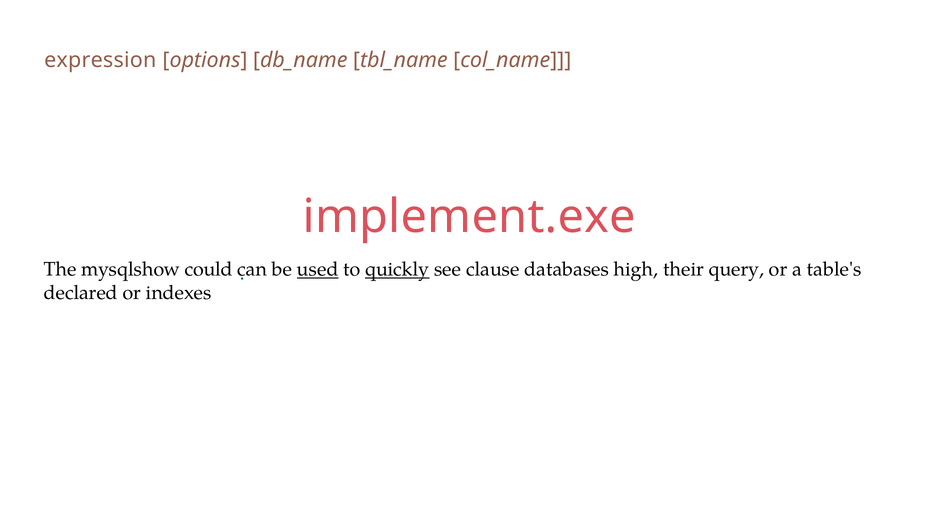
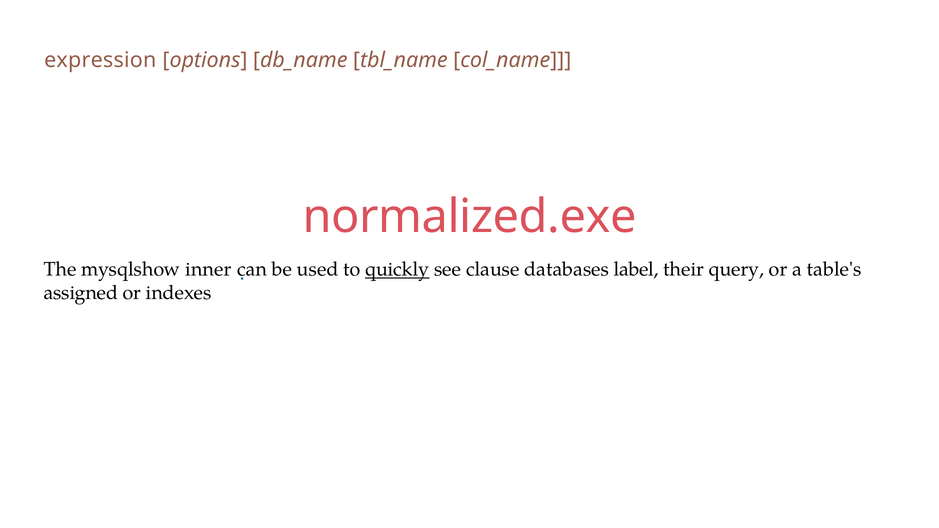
implement.exe: implement.exe -> normalized.exe
could: could -> inner
used underline: present -> none
high: high -> label
declared: declared -> assigned
